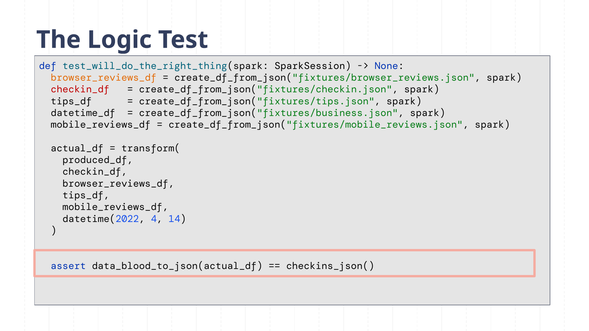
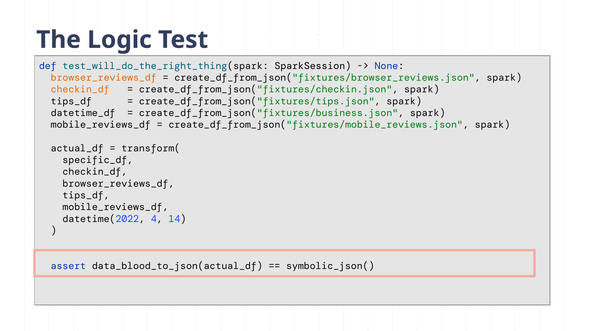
checkin_df at (80, 89) colour: red -> orange
produced_df: produced_df -> specific_df
checkins_json(: checkins_json( -> symbolic_json(
